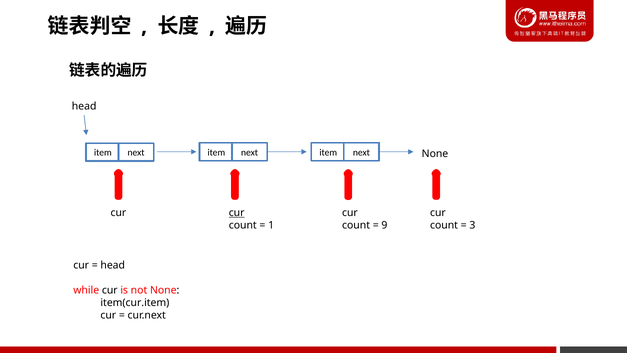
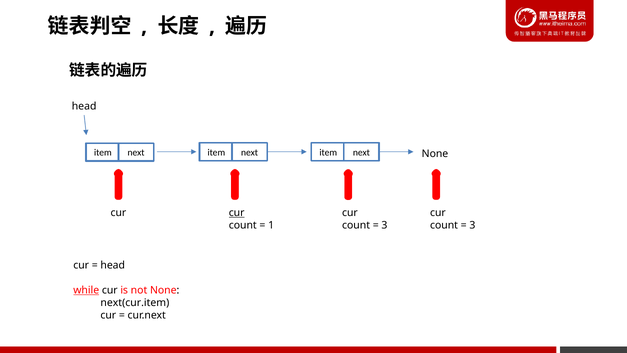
9 at (384, 225): 9 -> 3
while underline: none -> present
item(cur.item: item(cur.item -> next(cur.item
